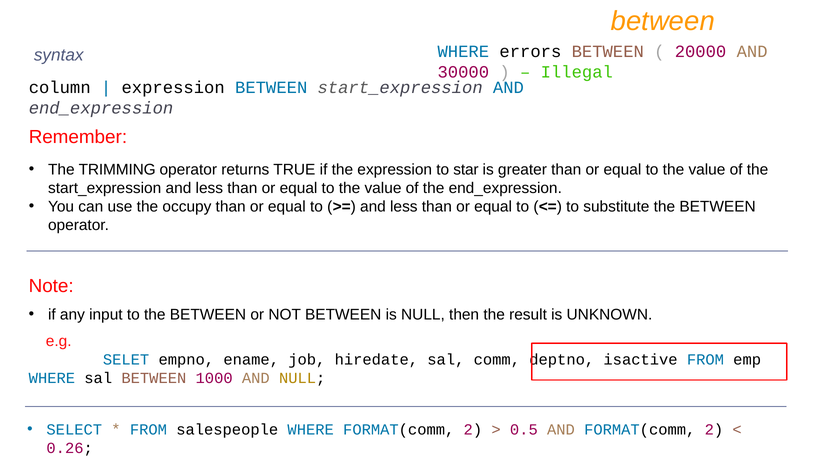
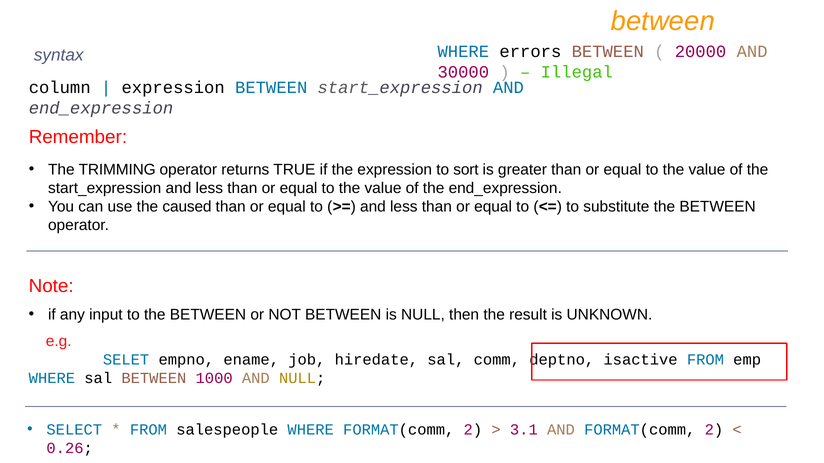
star: star -> sort
occupy: occupy -> caused
0.5: 0.5 -> 3.1
